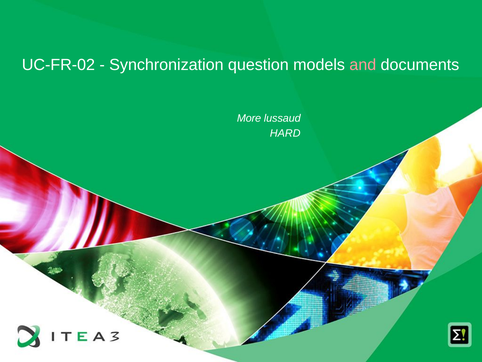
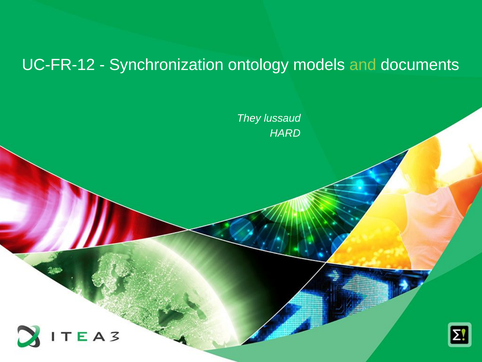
UC-FR-02: UC-FR-02 -> UC-FR-12
question: question -> ontology
and colour: pink -> light green
More: More -> They
